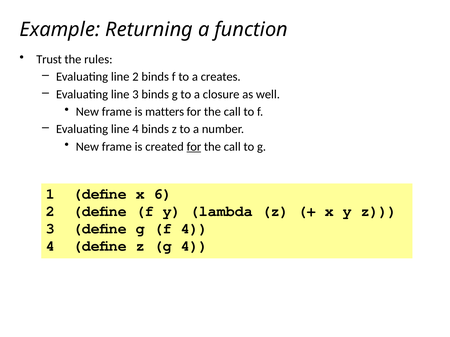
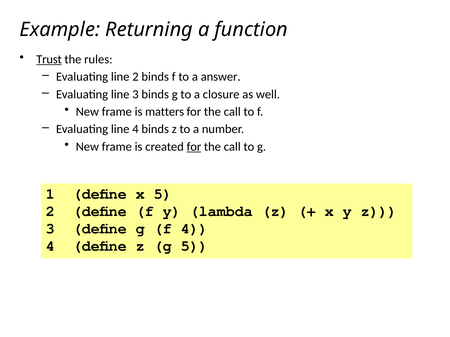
Trust underline: none -> present
creates: creates -> answer
x 6: 6 -> 5
g 4: 4 -> 5
